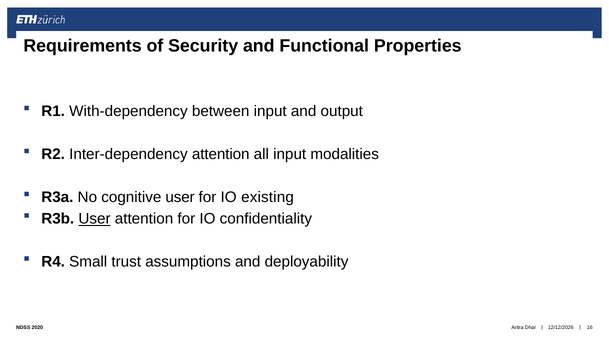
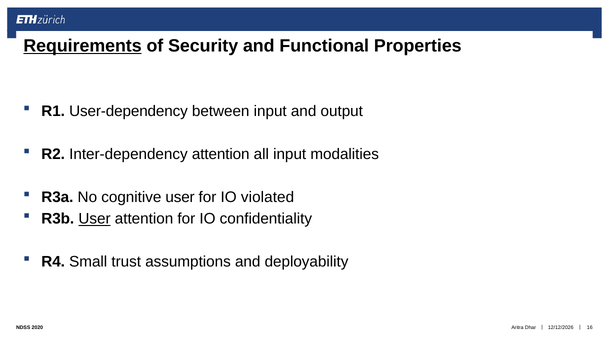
Requirements underline: none -> present
With-dependency: With-dependency -> User-dependency
existing: existing -> violated
